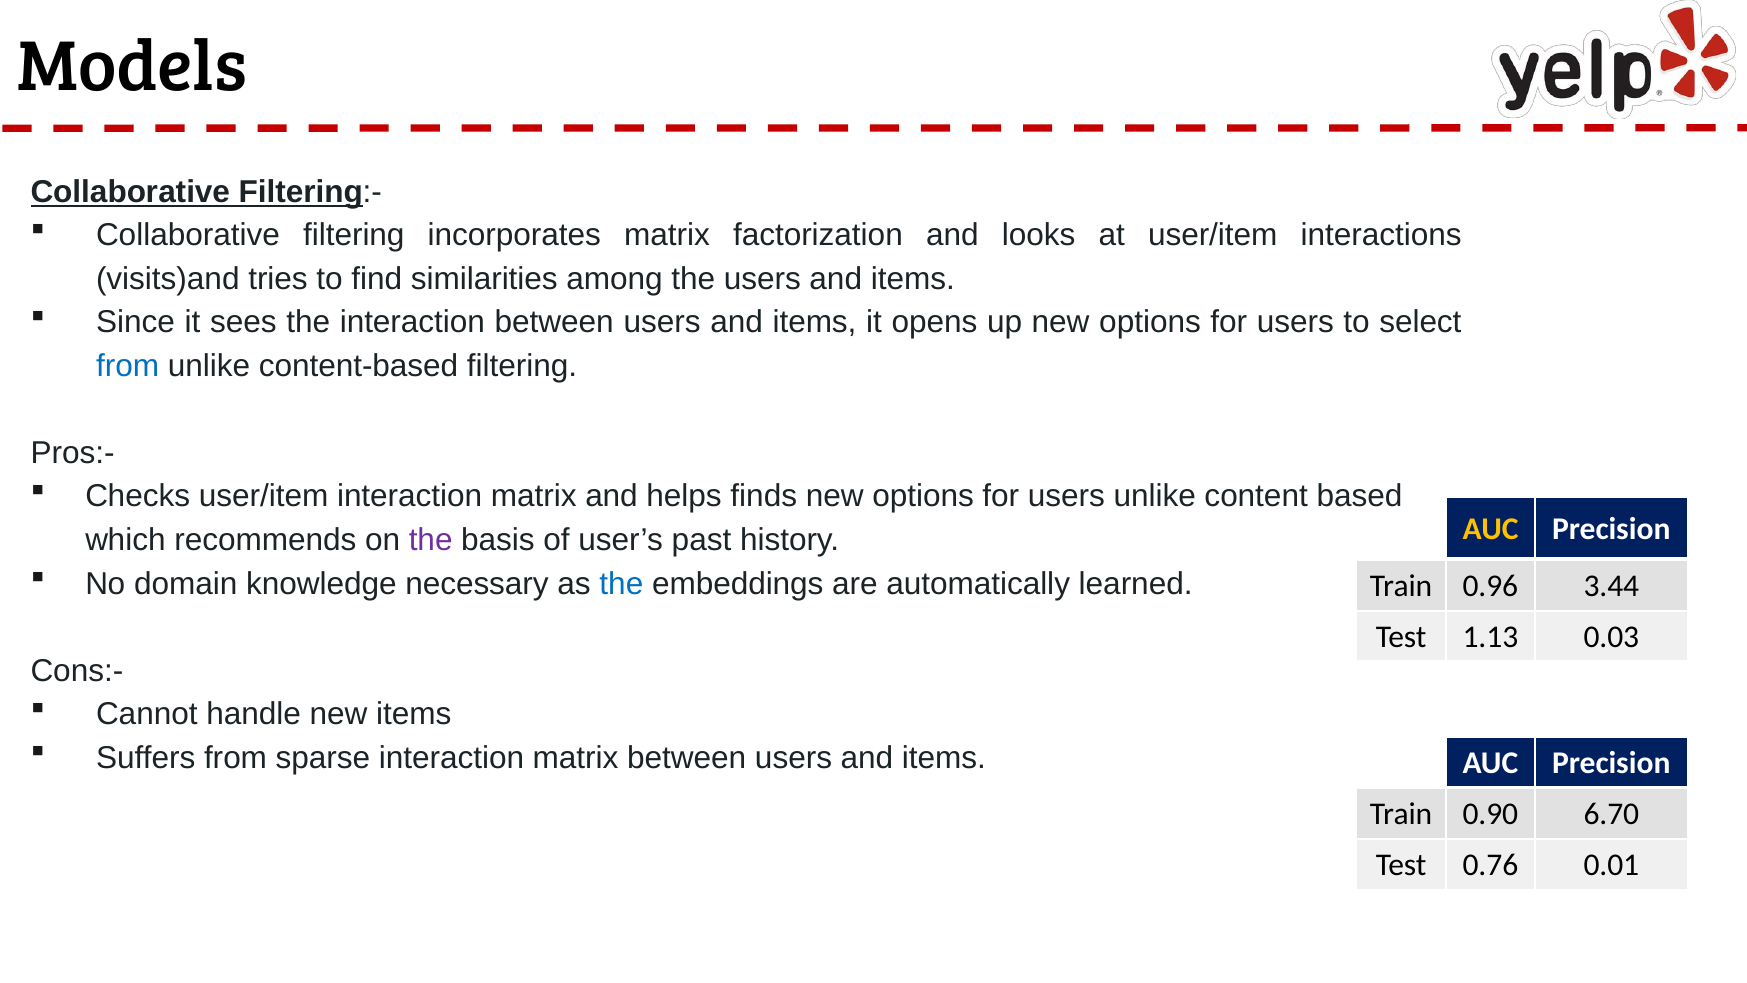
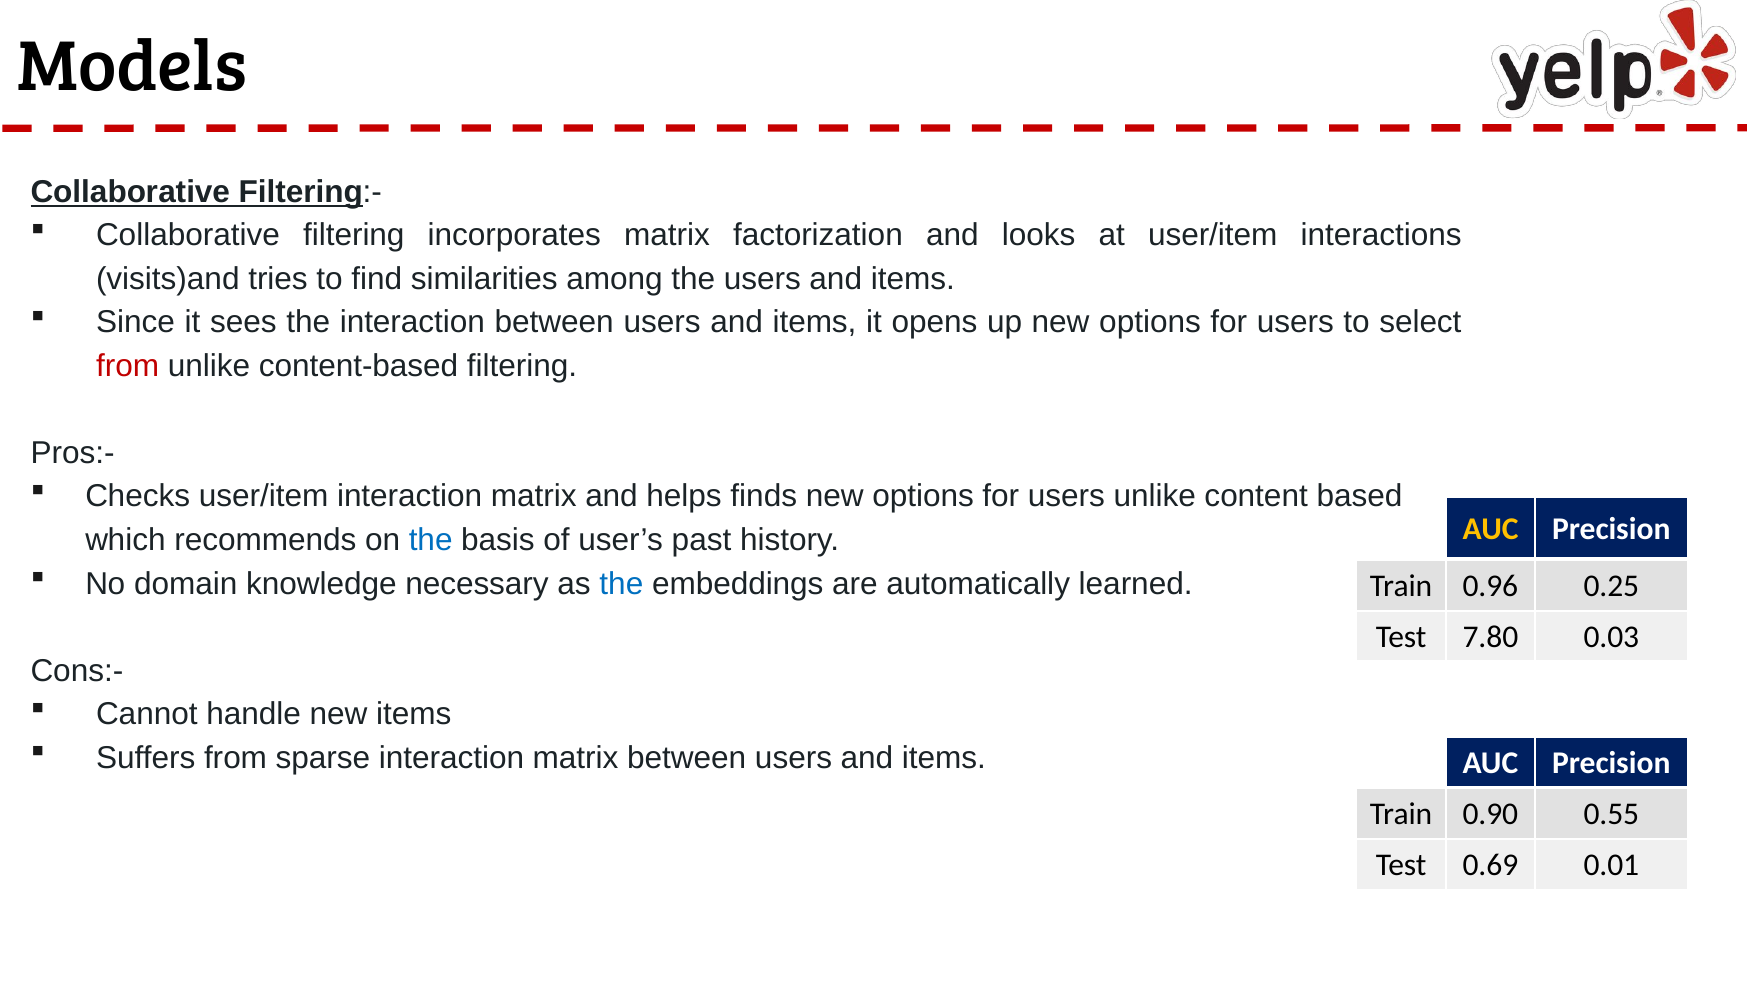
from at (128, 366) colour: blue -> red
the at (431, 540) colour: purple -> blue
3.44: 3.44 -> 0.25
1.13: 1.13 -> 7.80
6.70: 6.70 -> 0.55
0.76: 0.76 -> 0.69
